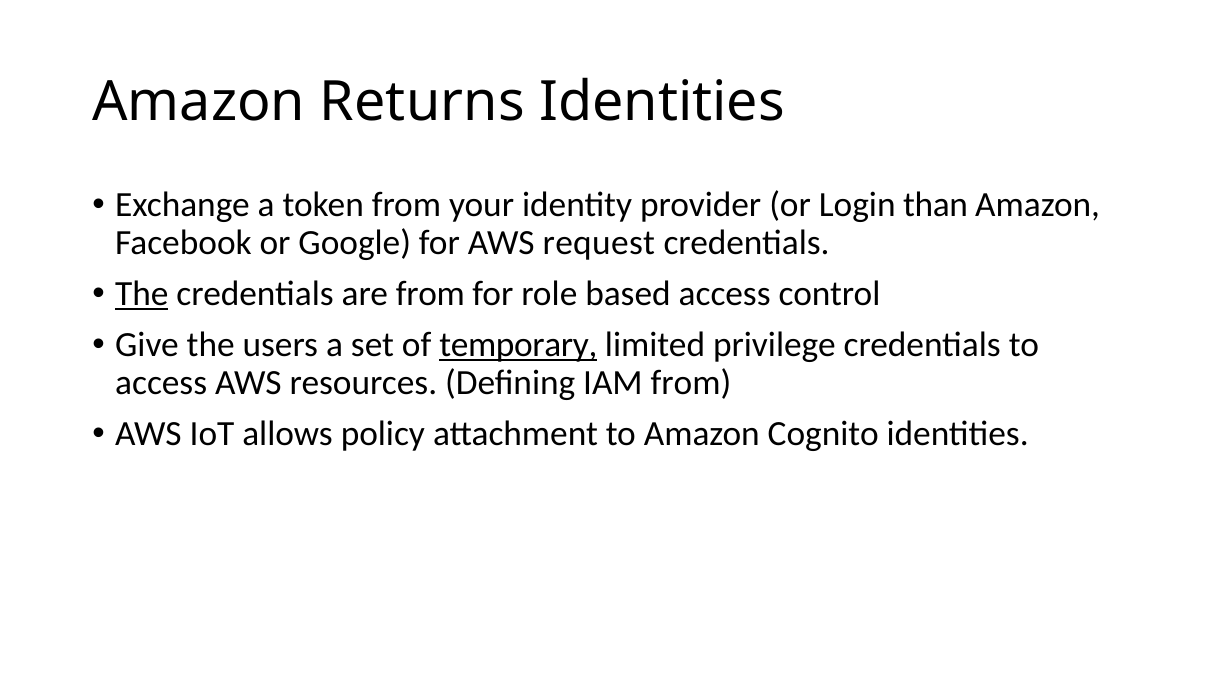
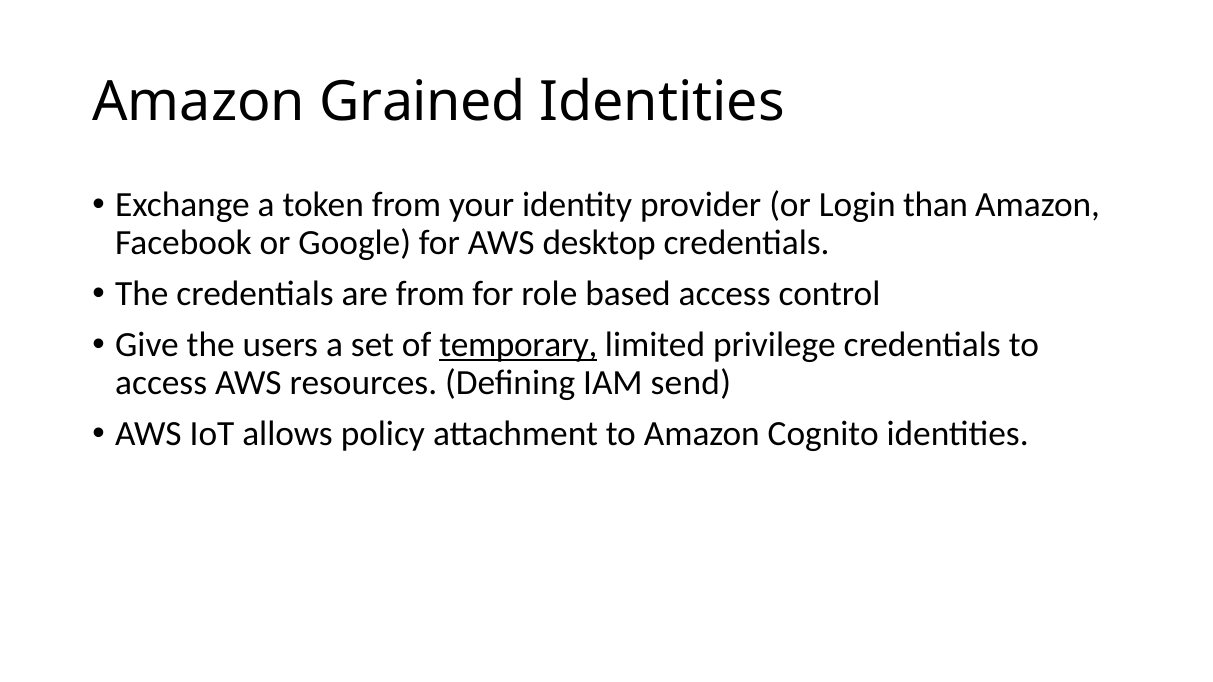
Returns: Returns -> Grained
request: request -> desktop
The at (142, 294) underline: present -> none
IAM from: from -> send
